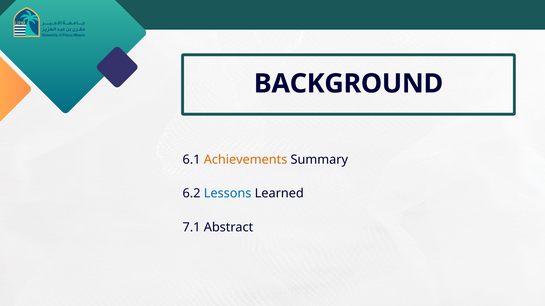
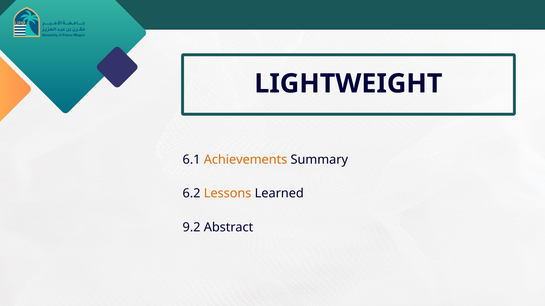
BACKGROUND: BACKGROUND -> LIGHTWEIGHT
Lessons colour: blue -> orange
7.1: 7.1 -> 9.2
